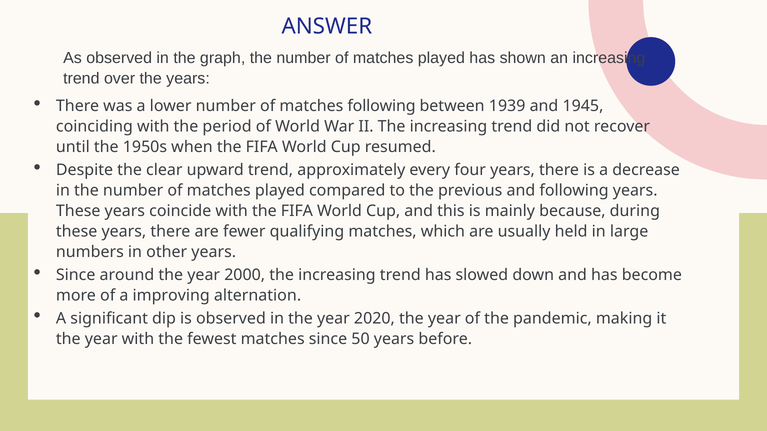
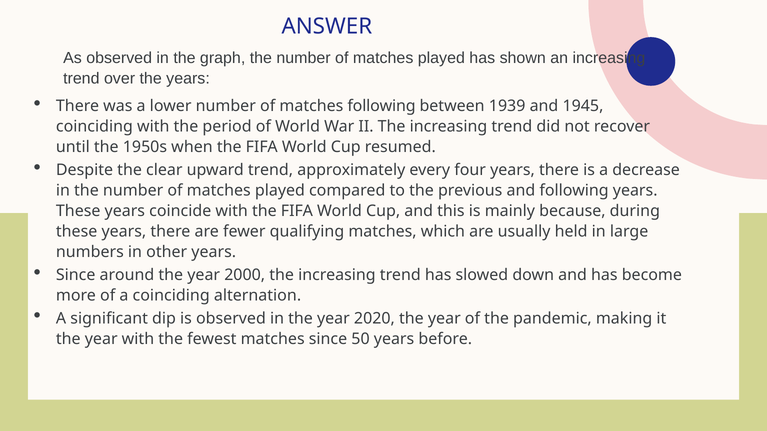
a improving: improving -> coinciding
